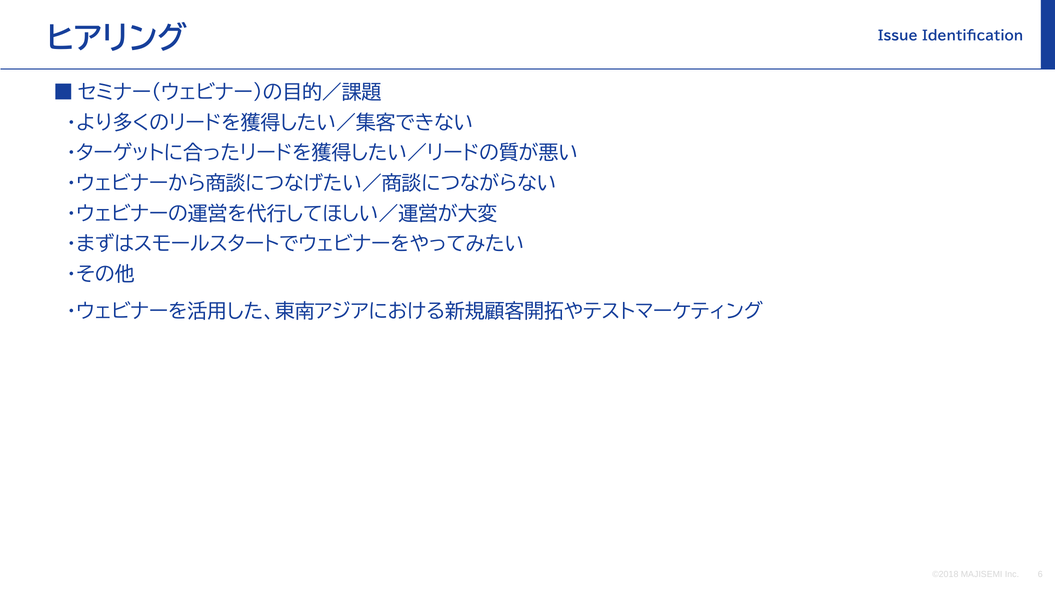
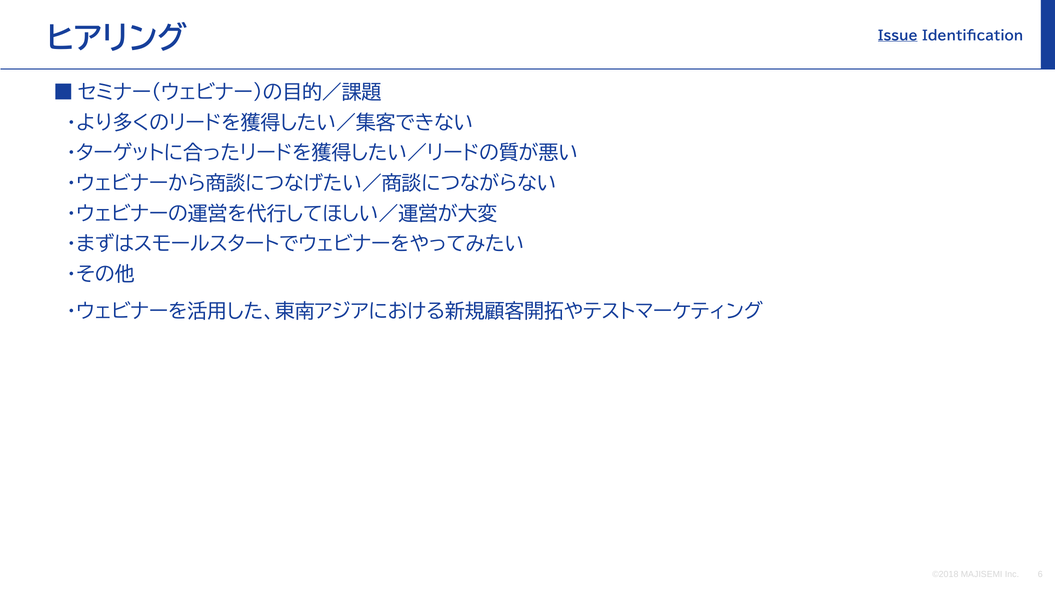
Issue underline: none -> present
